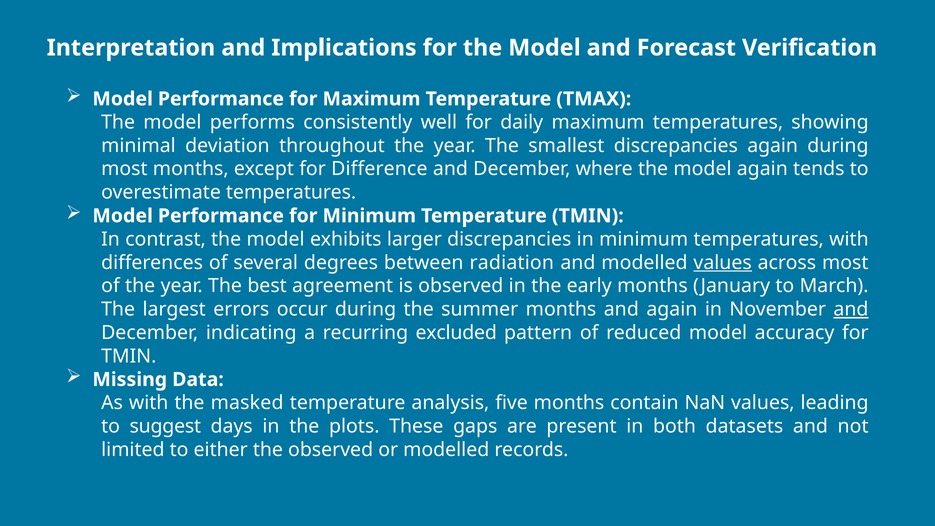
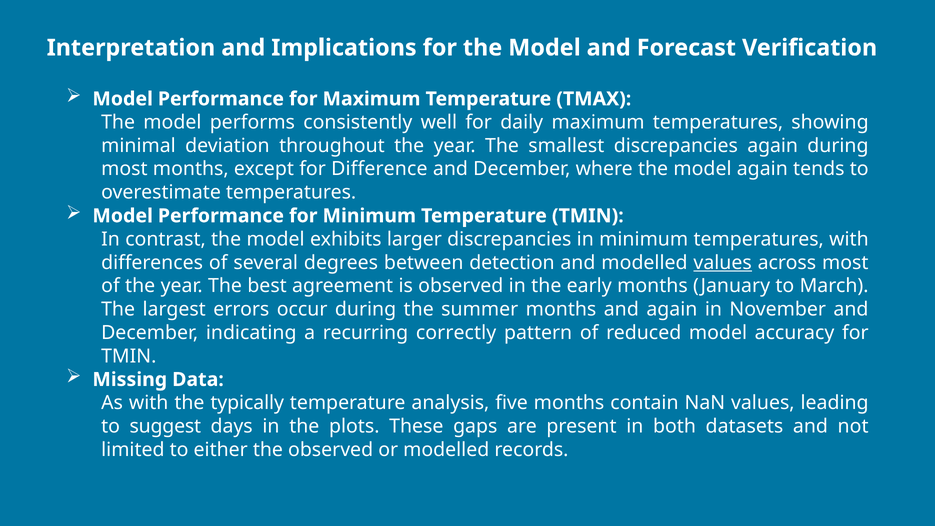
radiation: radiation -> detection
and at (851, 309) underline: present -> none
excluded: excluded -> correctly
masked: masked -> typically
